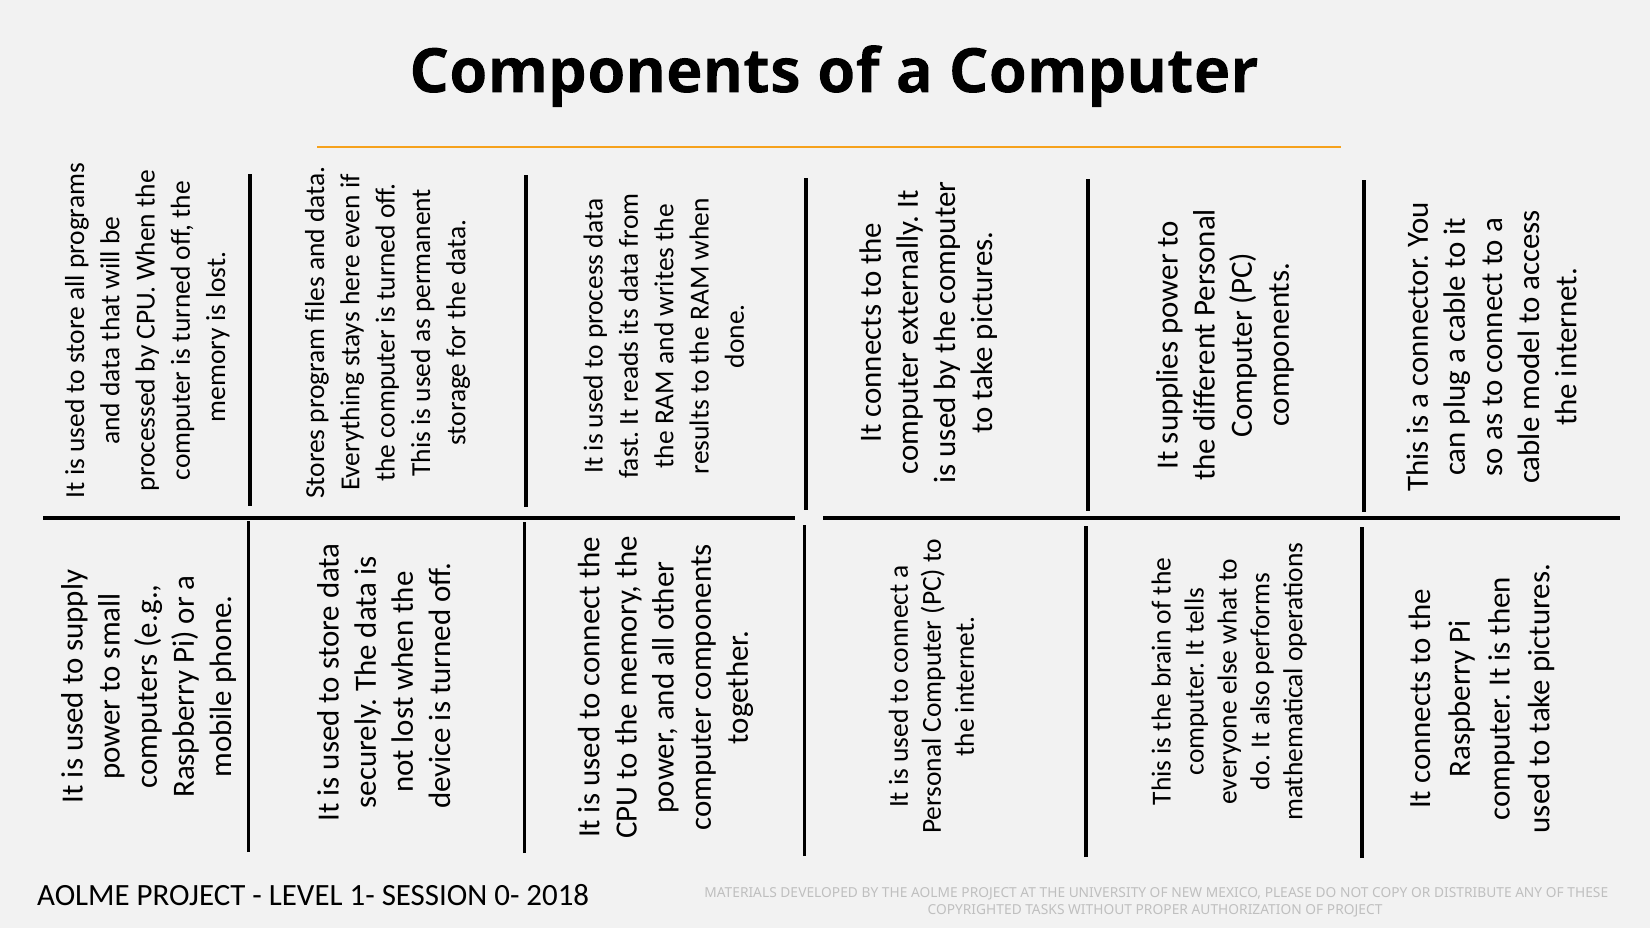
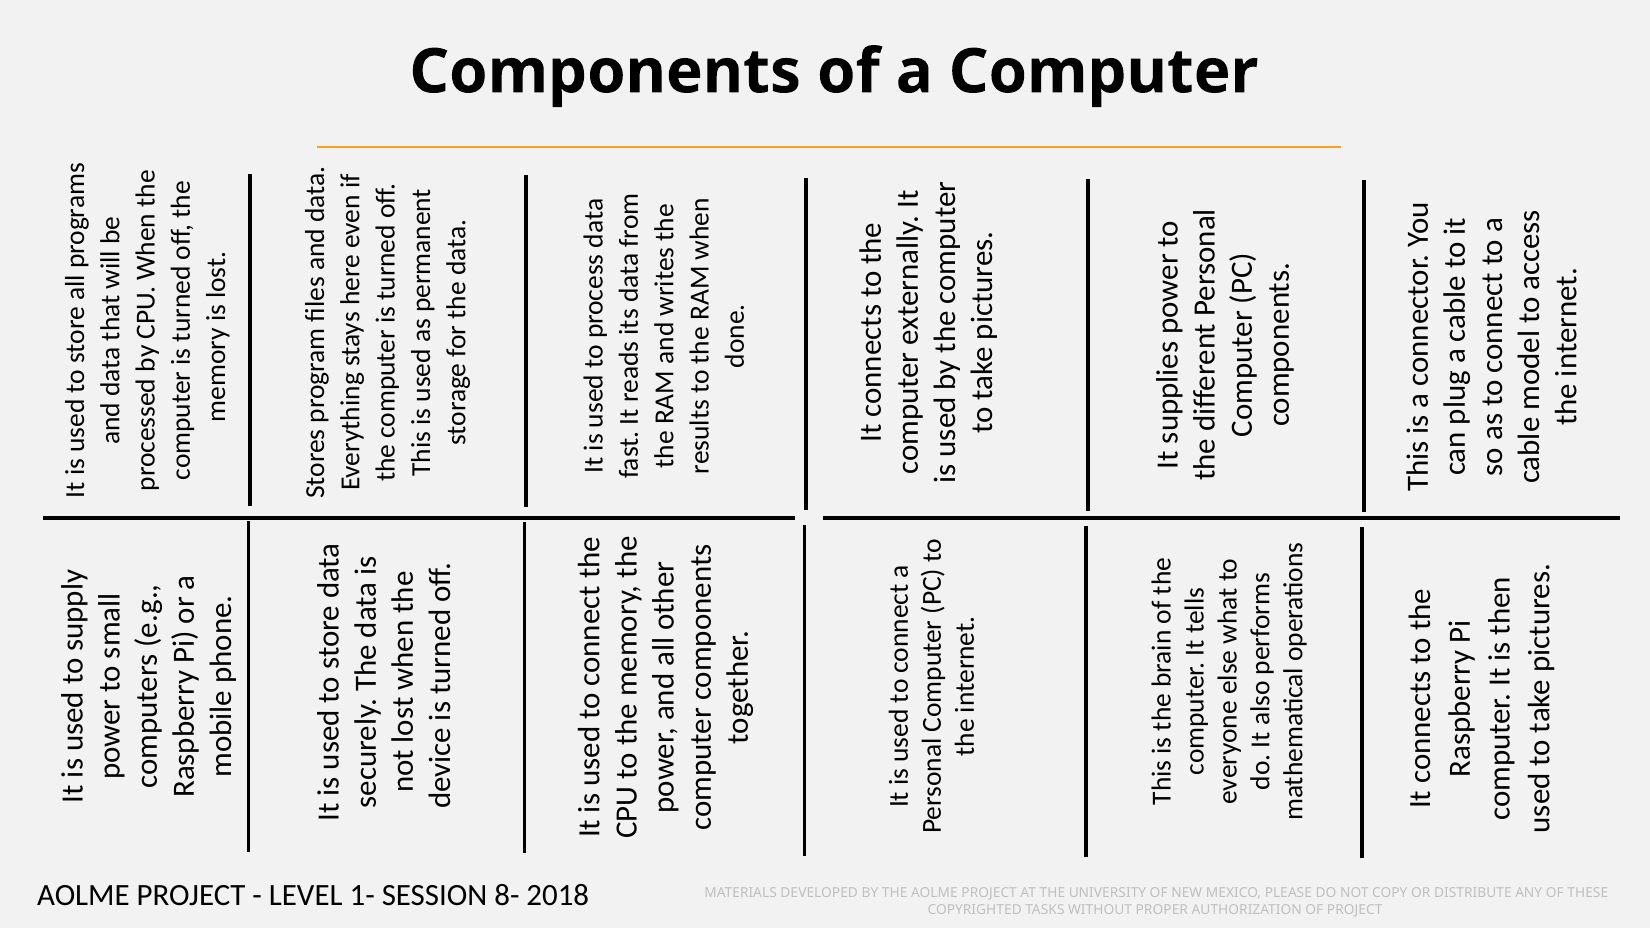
0-: 0- -> 8-
